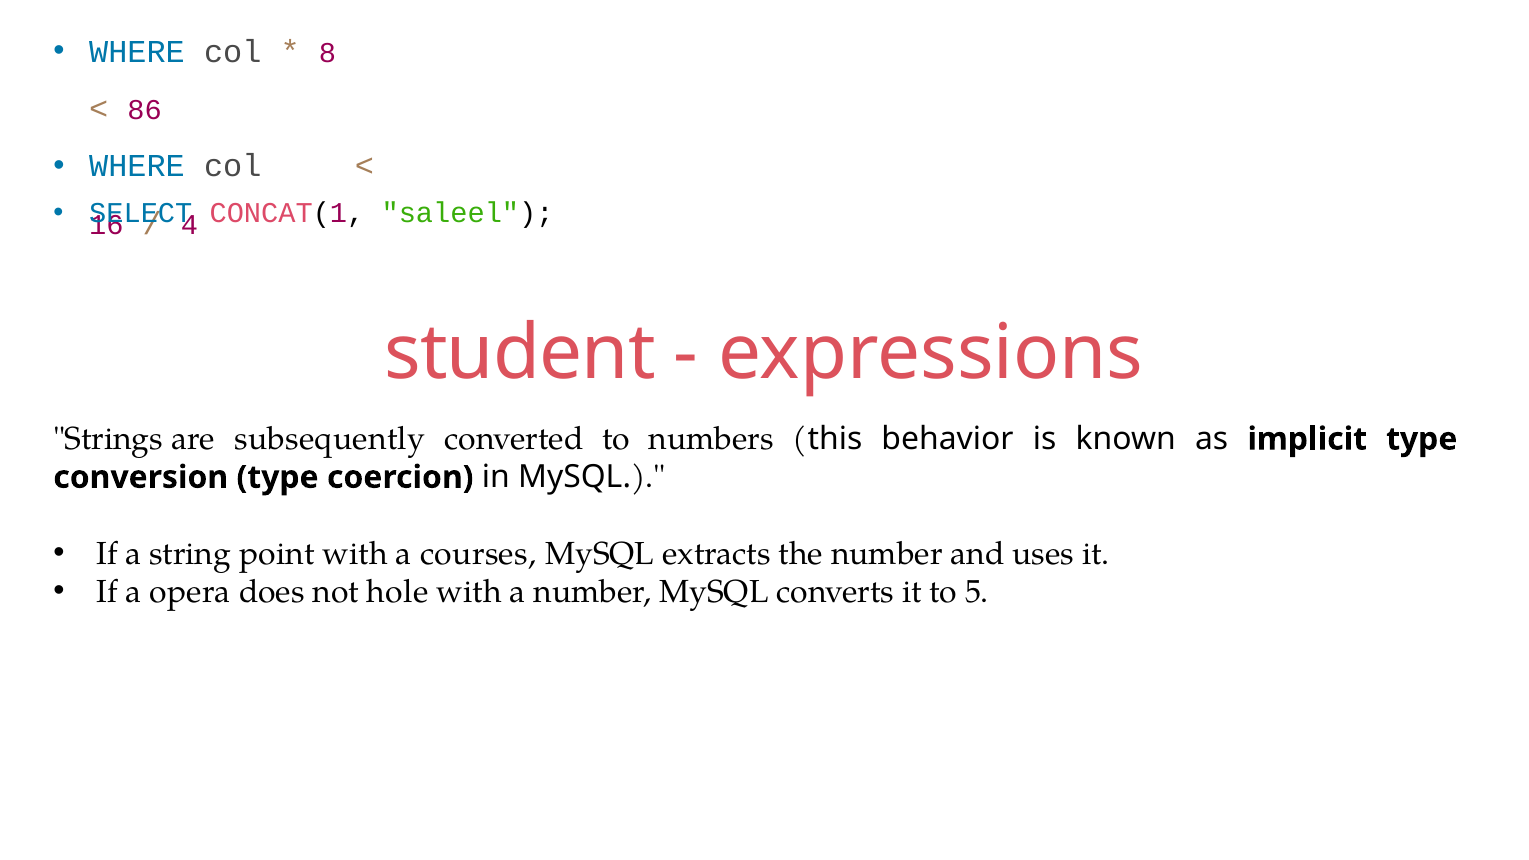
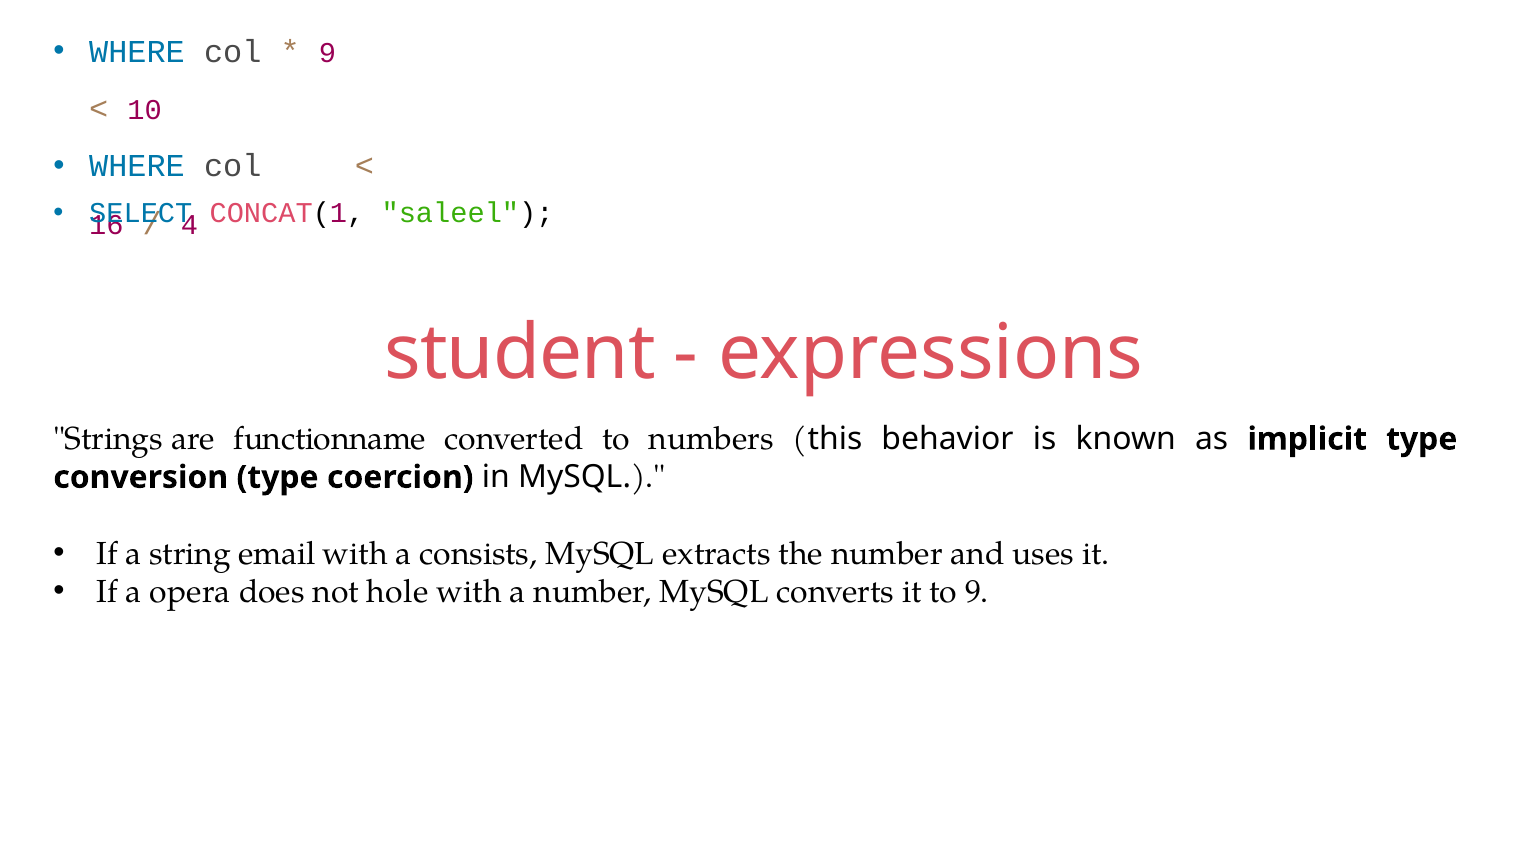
8 at (328, 53): 8 -> 9
86: 86 -> 10
subsequently: subsequently -> functionname
point: point -> email
courses: courses -> consists
to 5: 5 -> 9
